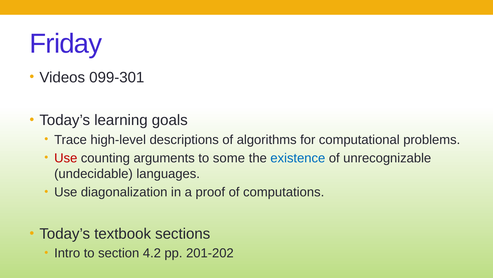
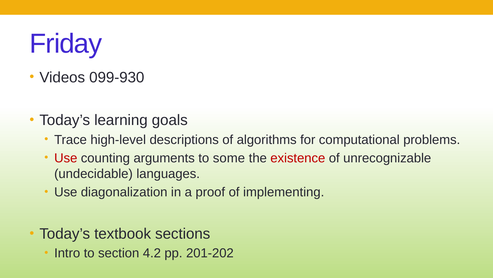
099-301: 099-301 -> 099-930
existence colour: blue -> red
computations: computations -> implementing
